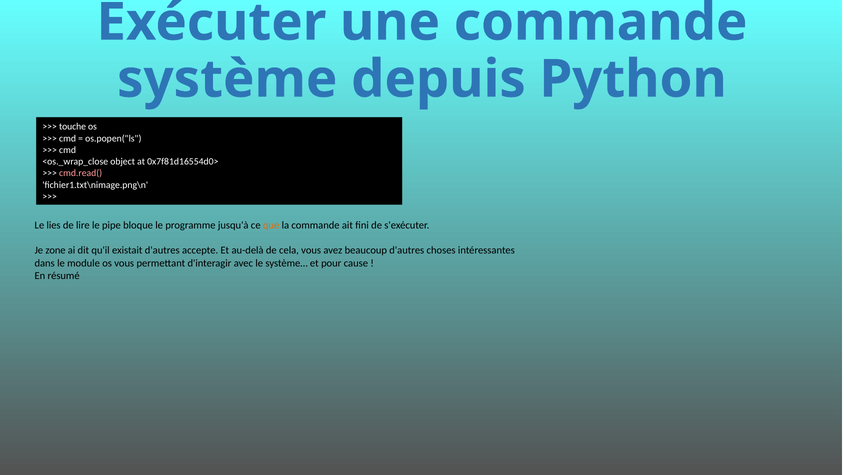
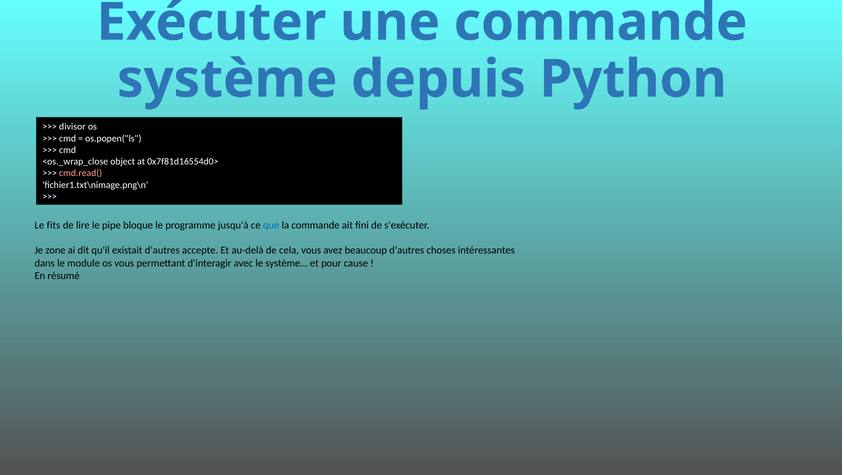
touche: touche -> divisor
lies: lies -> fits
que colour: orange -> blue
